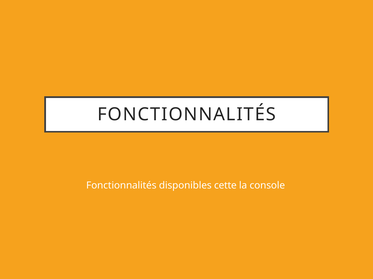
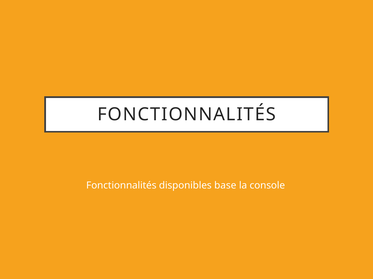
cette: cette -> base
